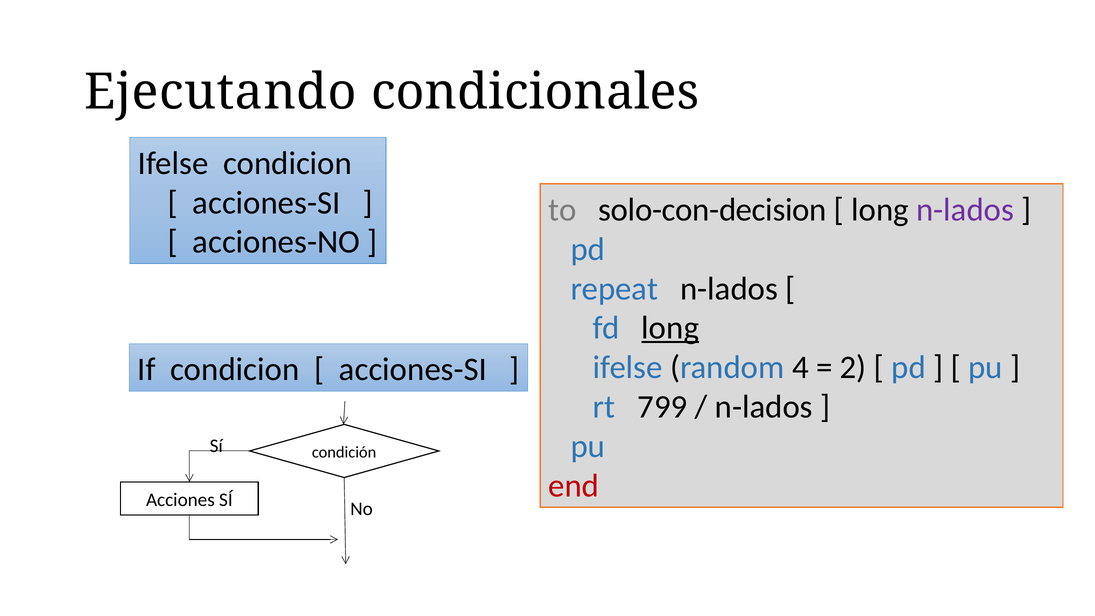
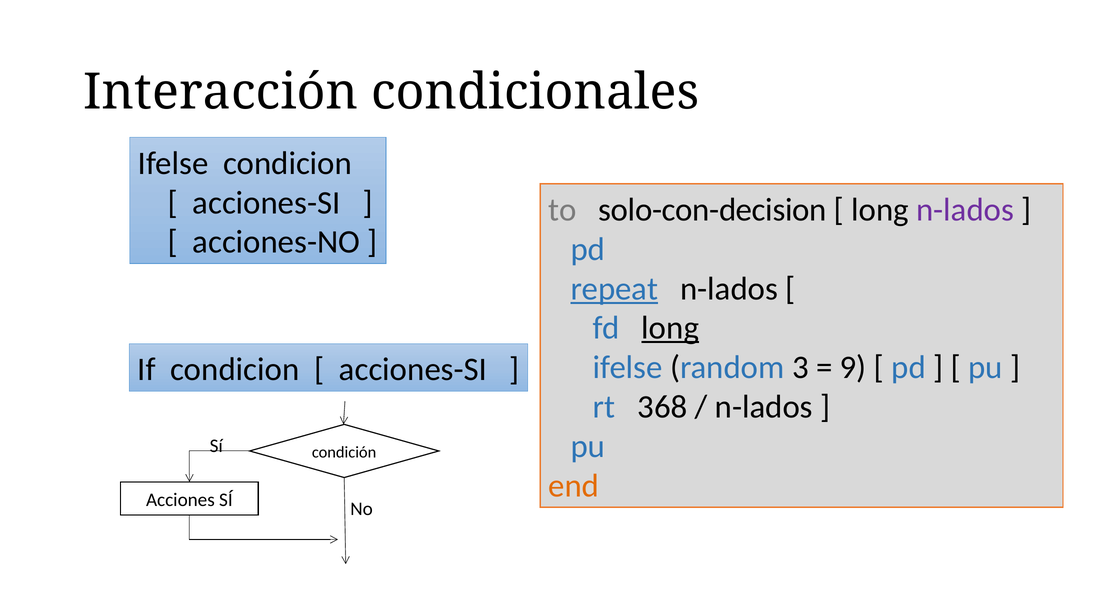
Ejecutando: Ejecutando -> Interacción
repeat underline: none -> present
4: 4 -> 3
2: 2 -> 9
799: 799 -> 368
end colour: red -> orange
